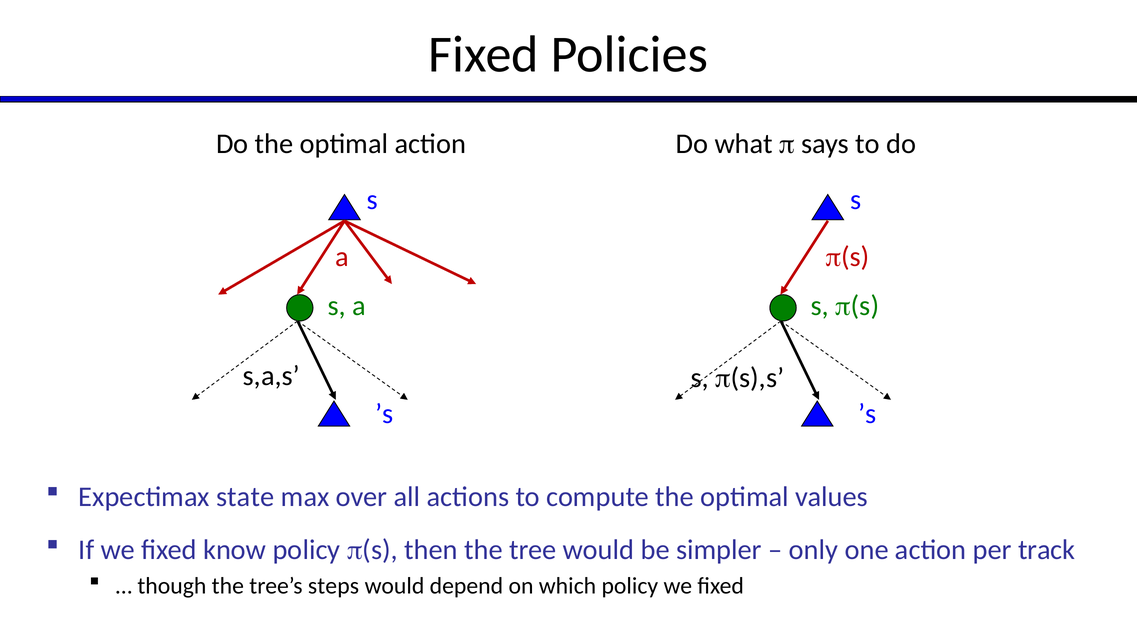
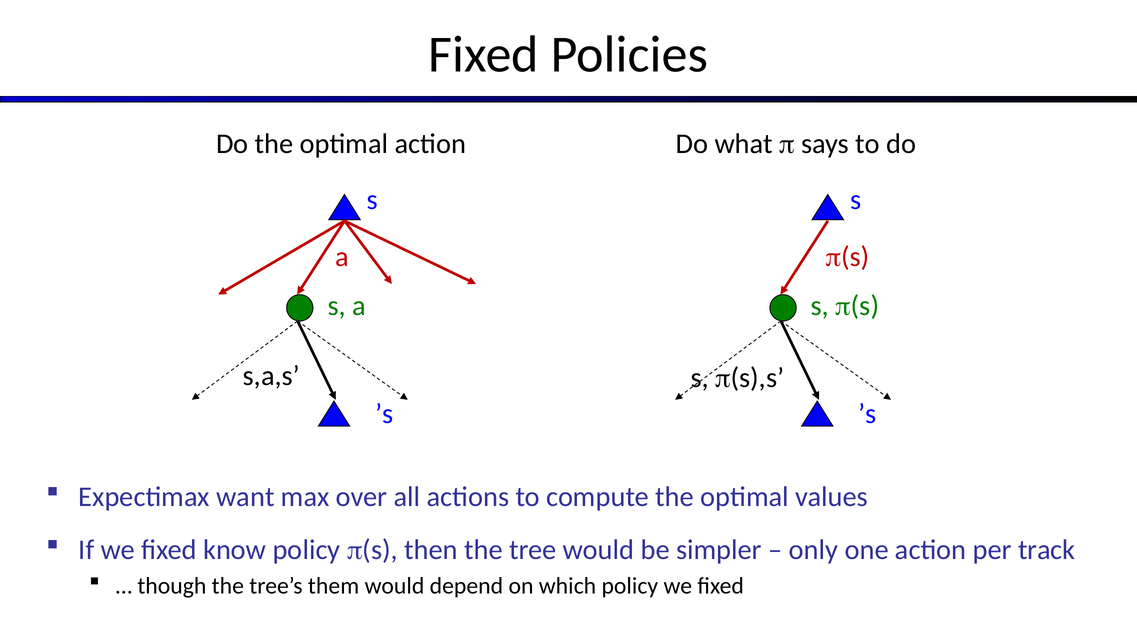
state: state -> want
steps: steps -> them
